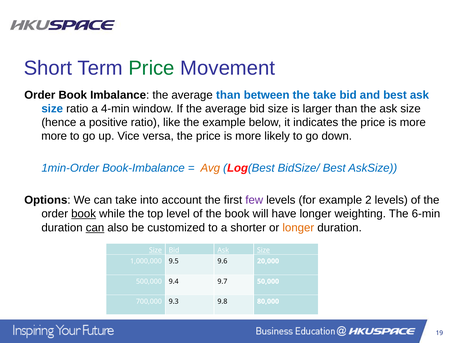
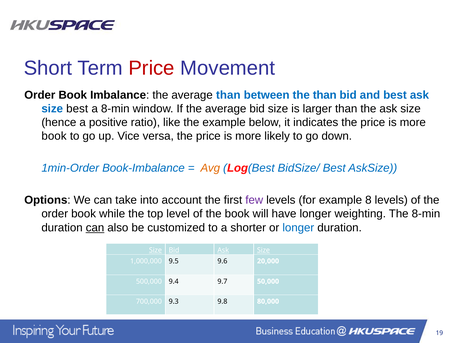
Price at (152, 68) colour: green -> red
the take: take -> than
size ratio: ratio -> best
a 4-min: 4-min -> 8-min
more at (54, 136): more -> book
2: 2 -> 8
book at (84, 214) underline: present -> none
The 6-min: 6-min -> 8-min
longer at (298, 227) colour: orange -> blue
